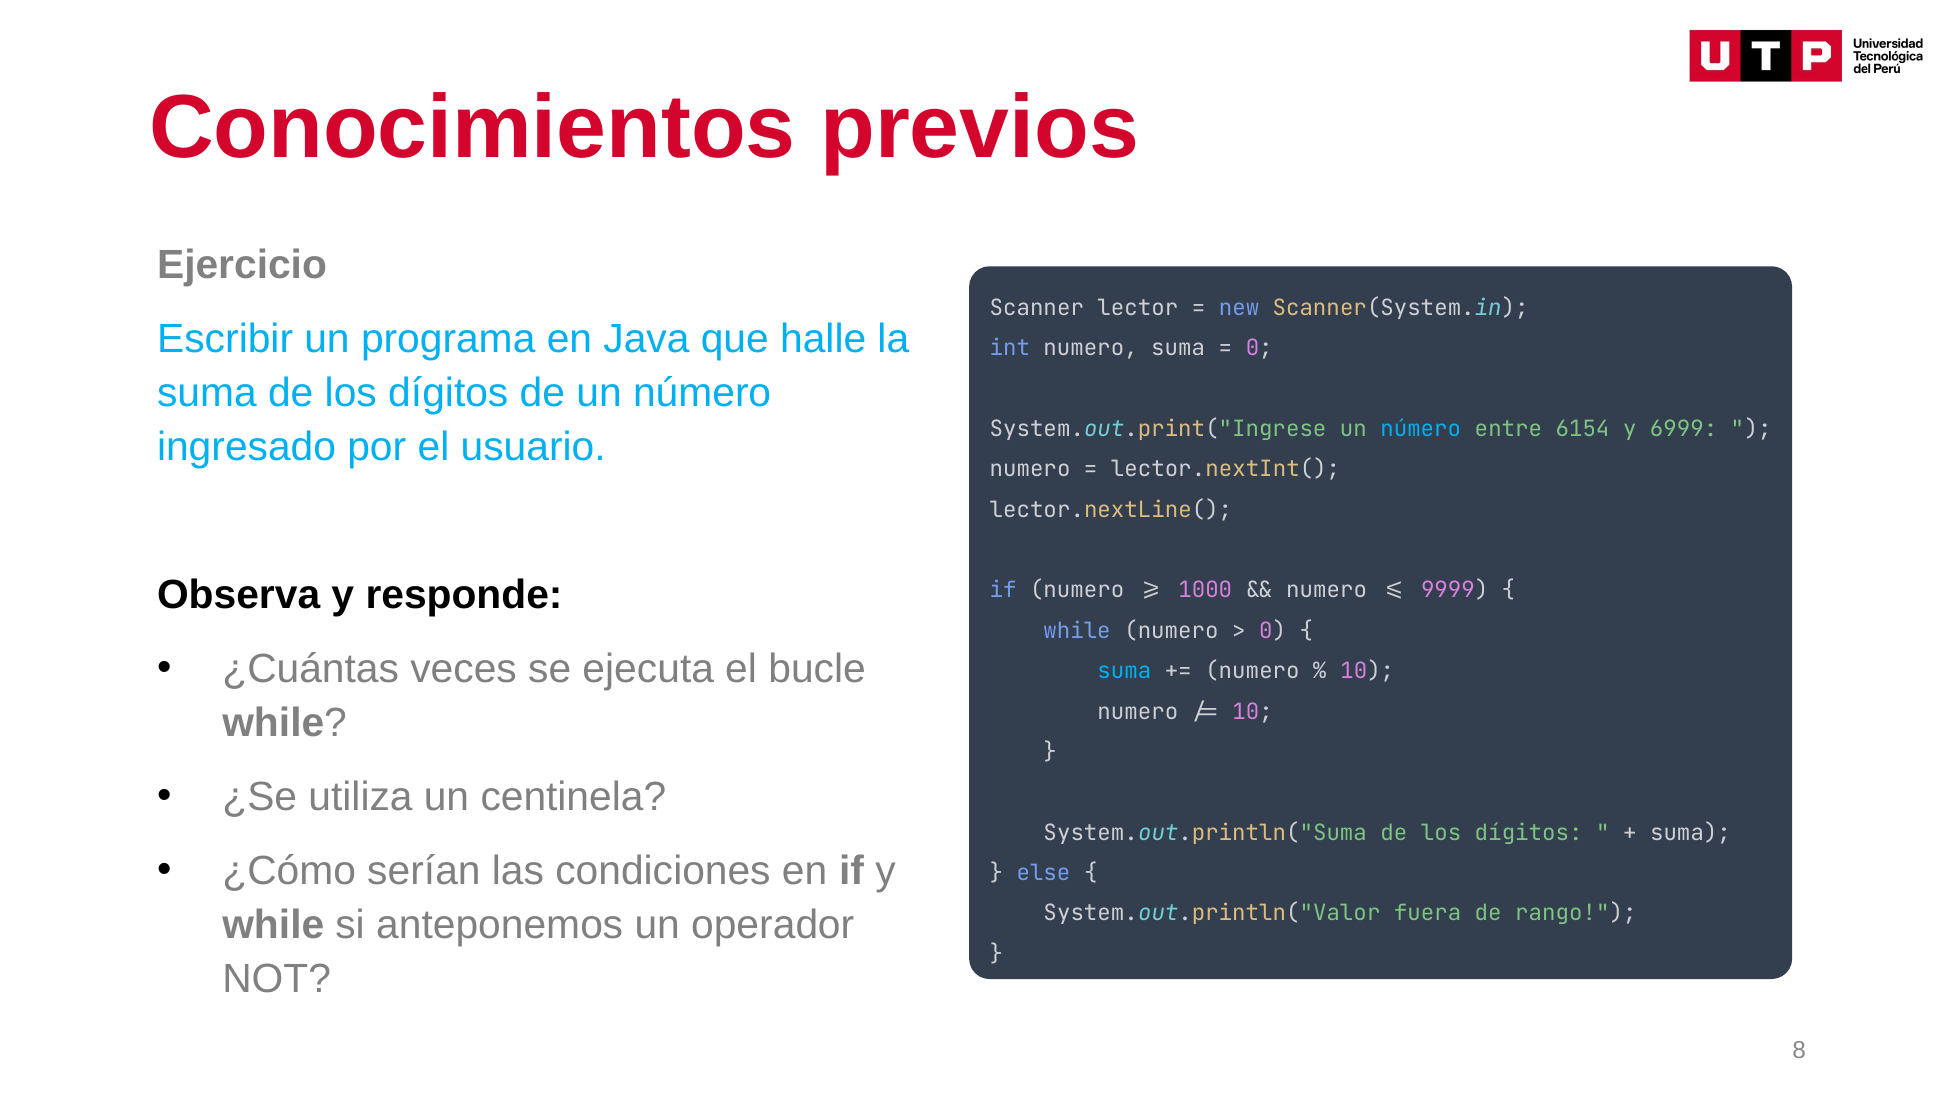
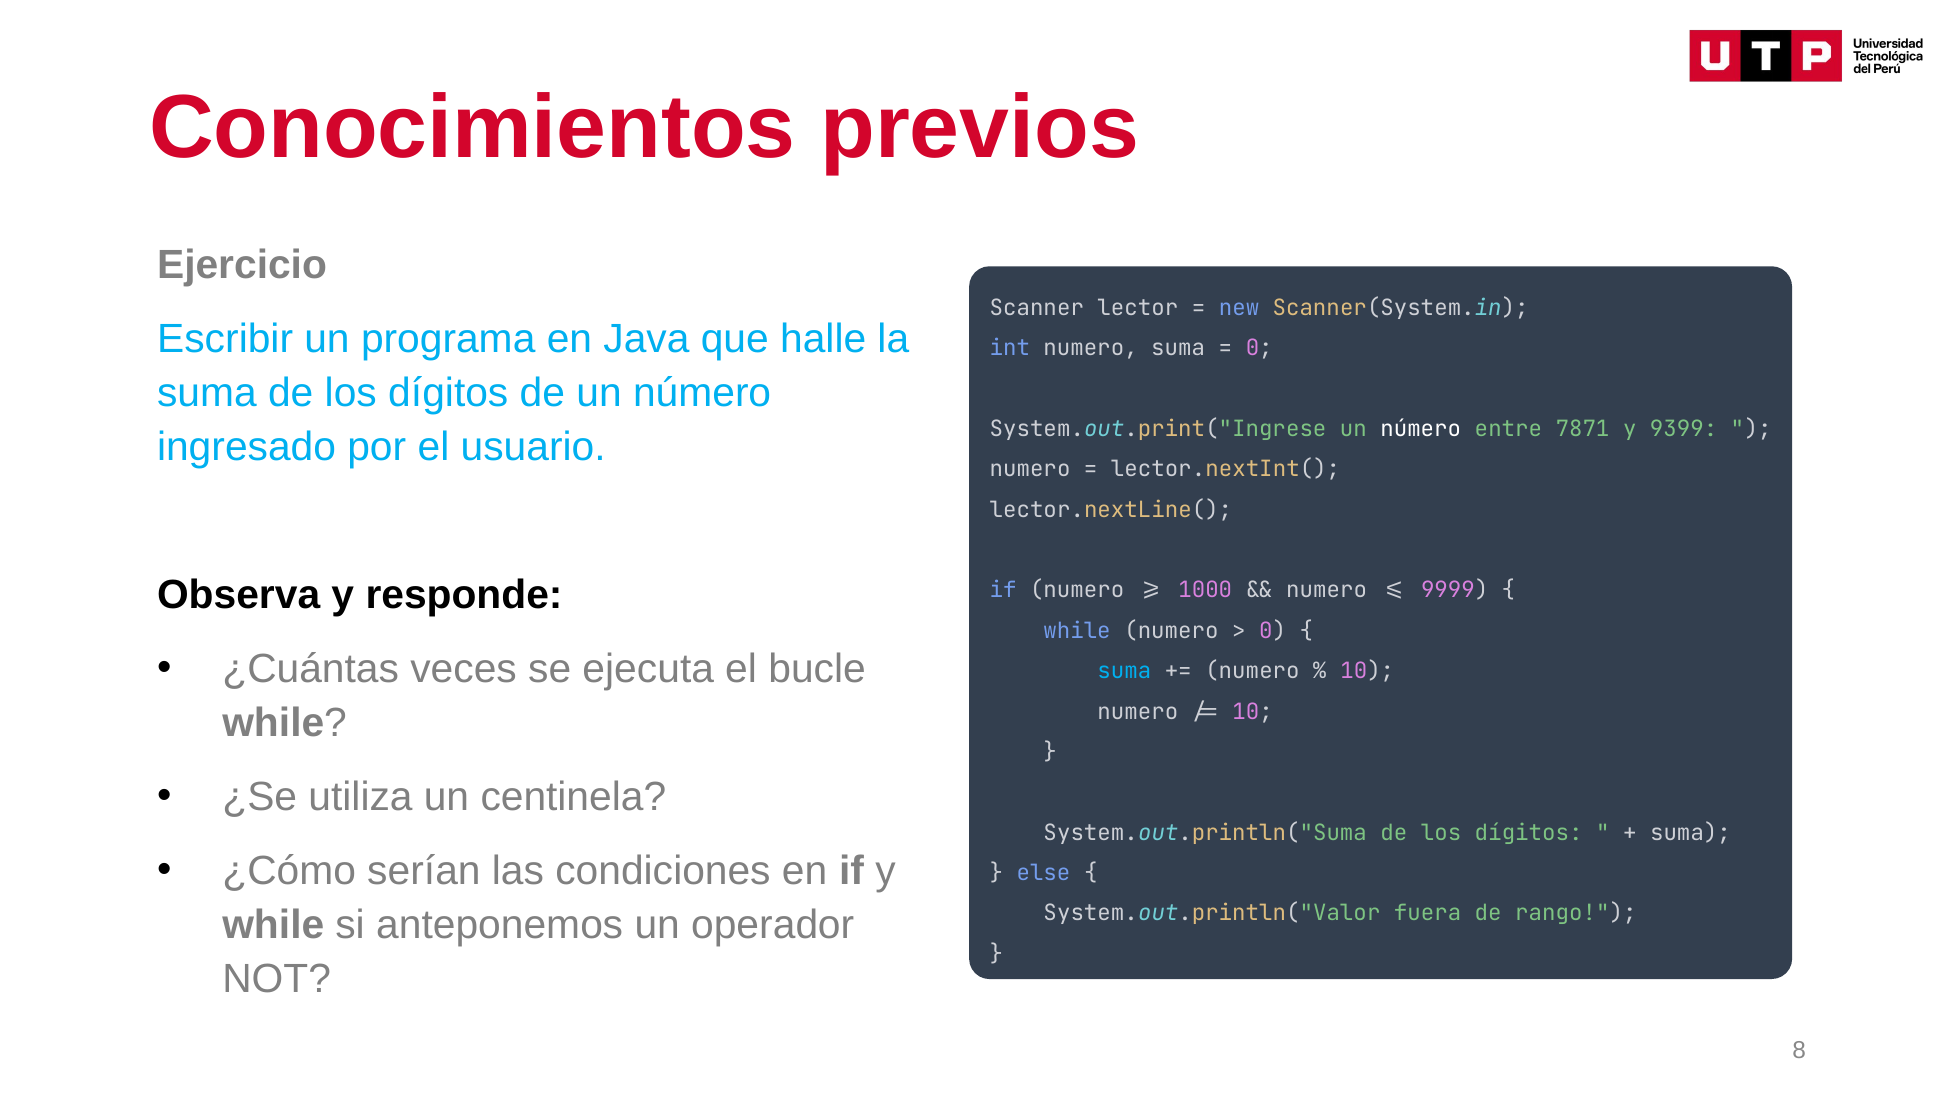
número at (1421, 429) colour: light blue -> white
6154: 6154 -> 7871
6999: 6999 -> 9399
